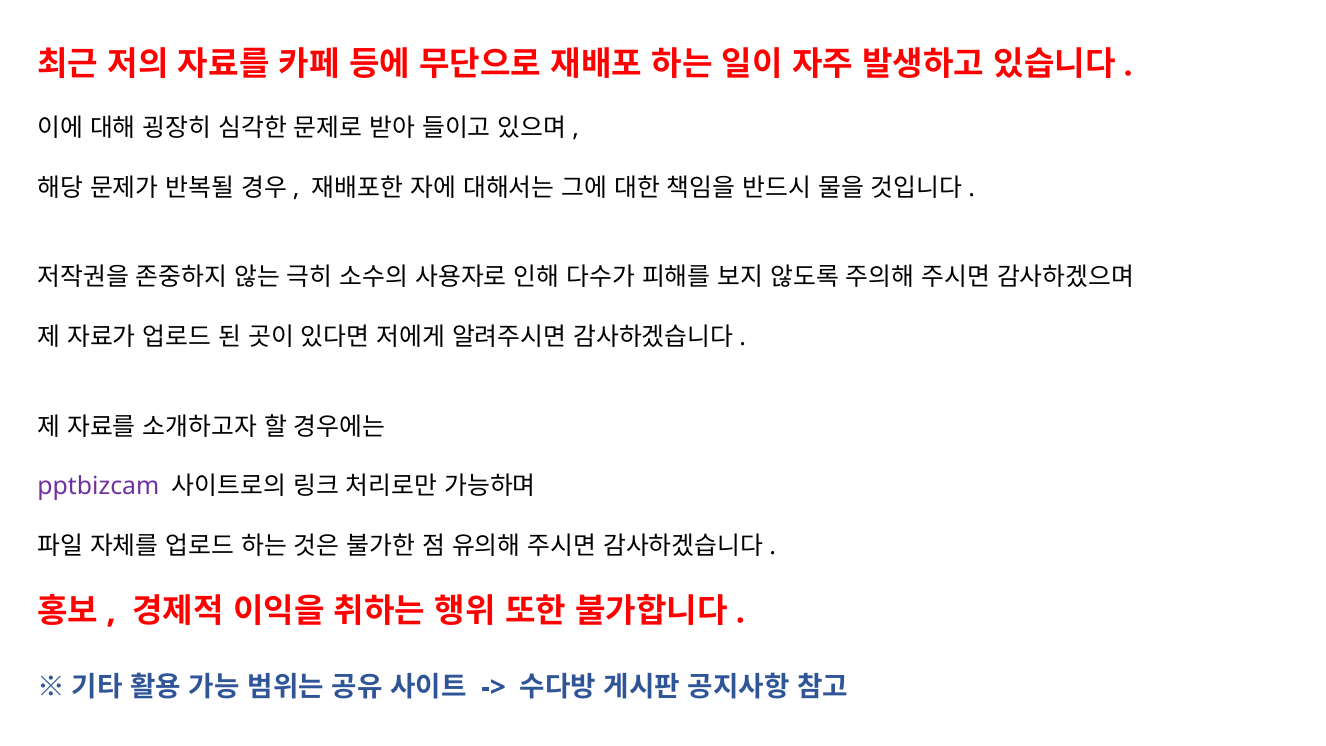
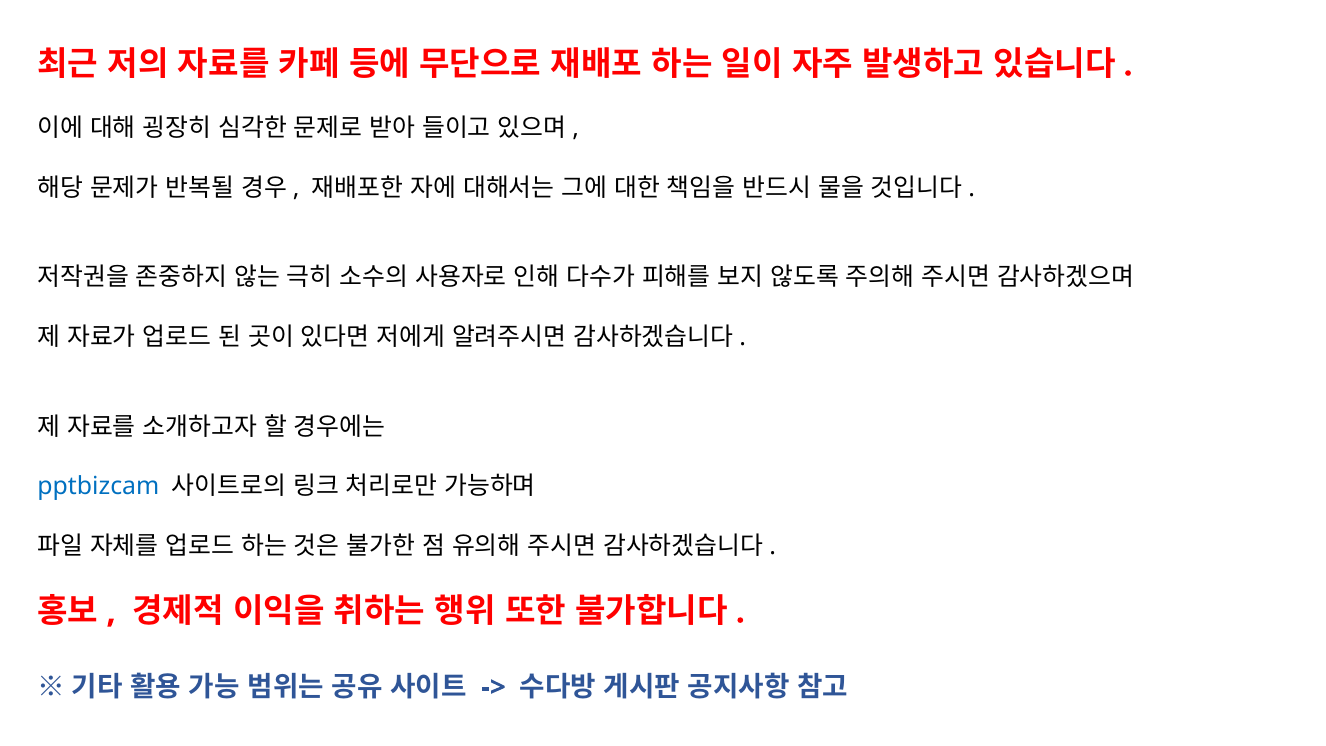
pptbizcam colour: purple -> blue
